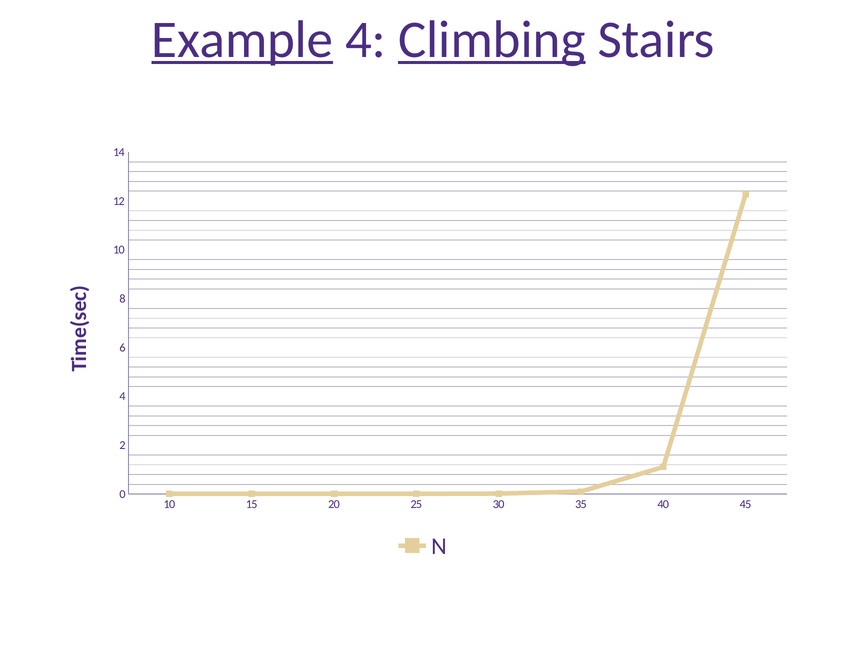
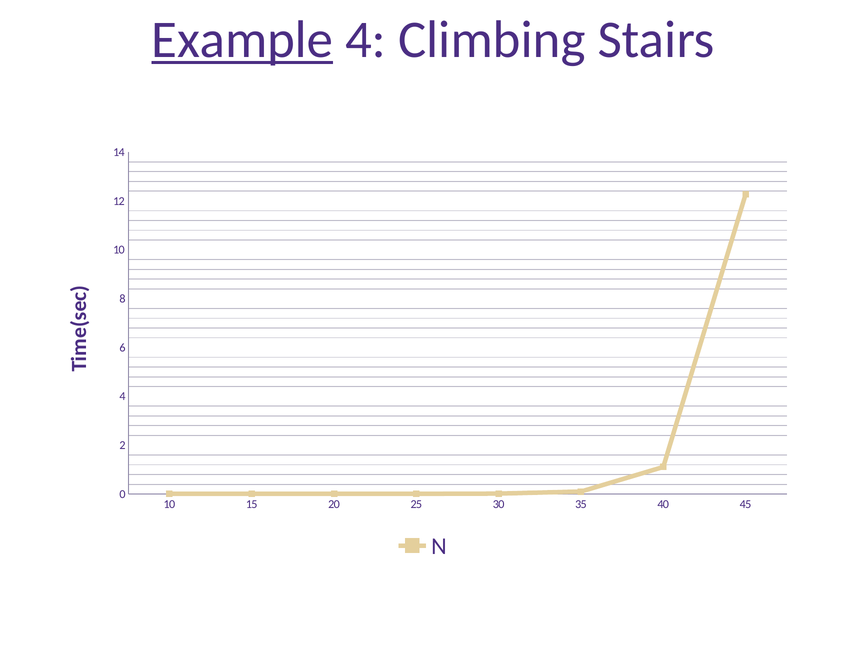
Climbing underline: present -> none
